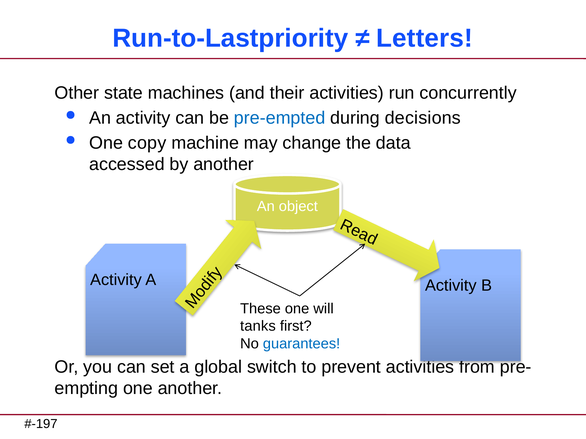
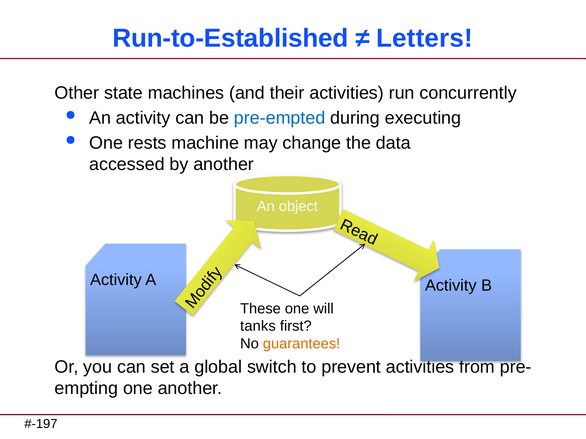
Run-to-Lastpriority: Run-to-Lastpriority -> Run-to-Established
decisions: decisions -> executing
copy: copy -> rests
guarantees colour: blue -> orange
